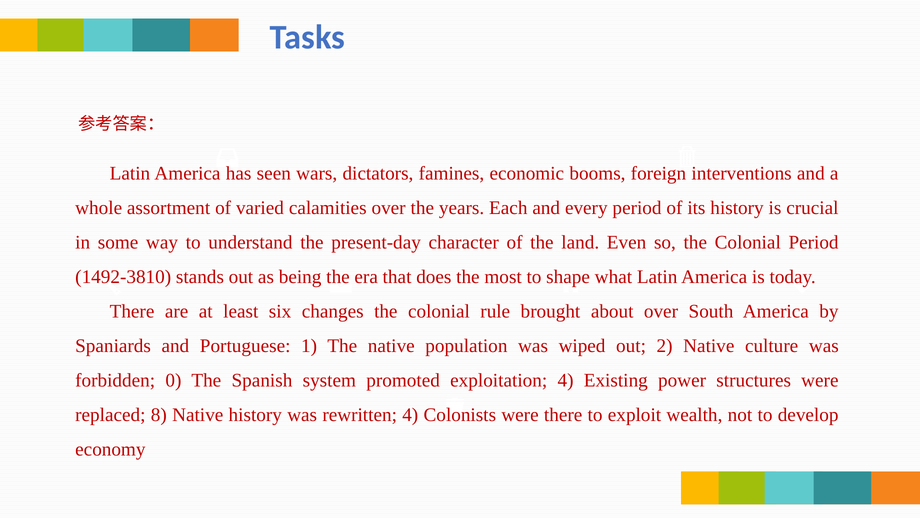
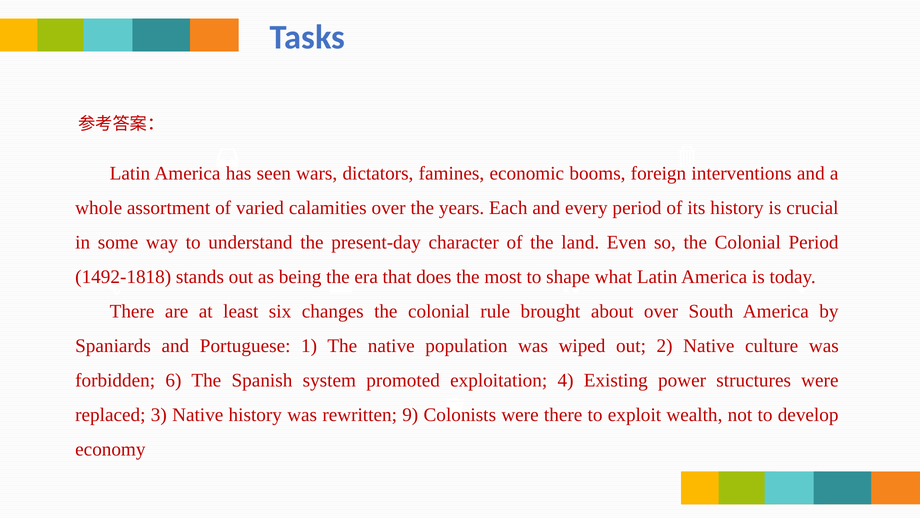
1492-3810: 1492-3810 -> 1492-1818
0: 0 -> 6
8: 8 -> 3
rewritten 4: 4 -> 9
